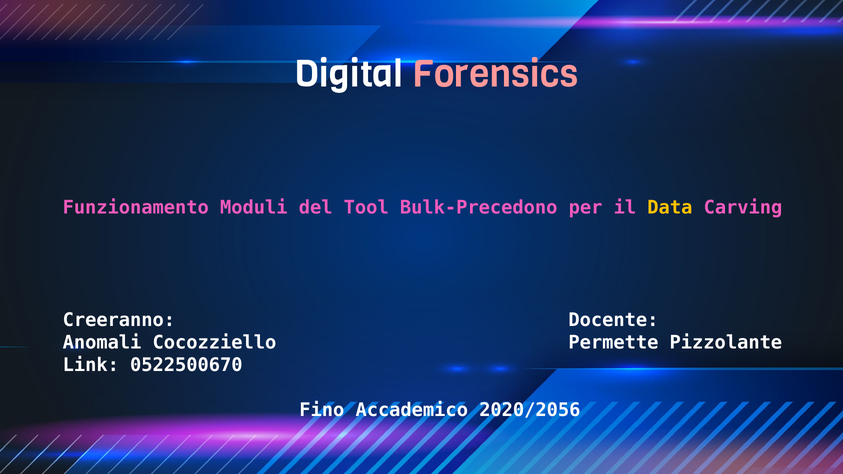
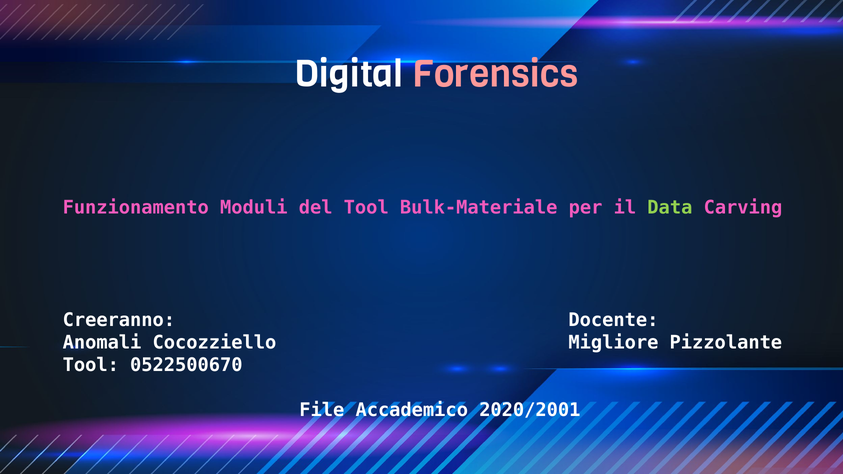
Bulk-Precedono: Bulk-Precedono -> Bulk-Materiale
Data colour: yellow -> light green
Permette: Permette -> Migliore
Link at (91, 365): Link -> Tool
Fino: Fino -> File
2020/2056: 2020/2056 -> 2020/2001
